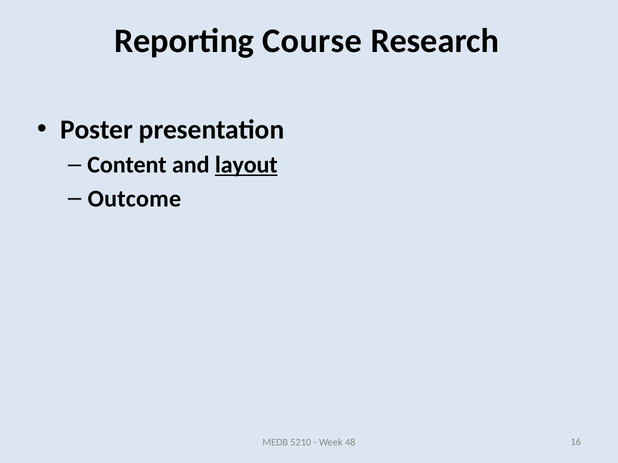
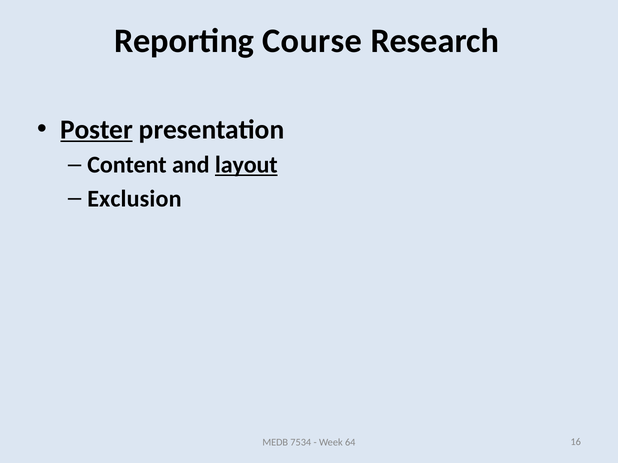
Poster underline: none -> present
Outcome: Outcome -> Exclusion
5210: 5210 -> 7534
48: 48 -> 64
